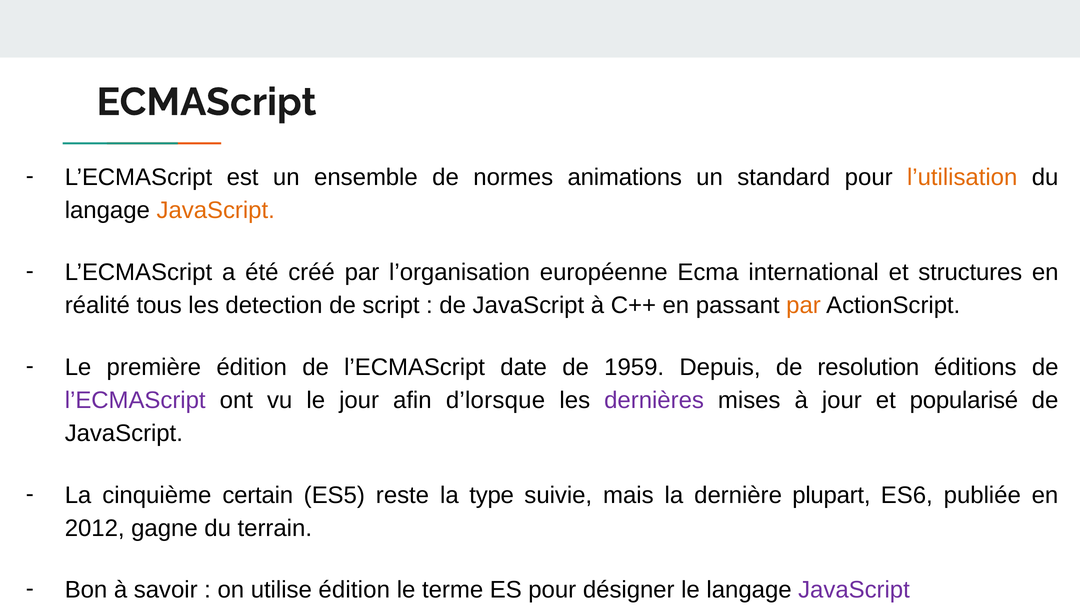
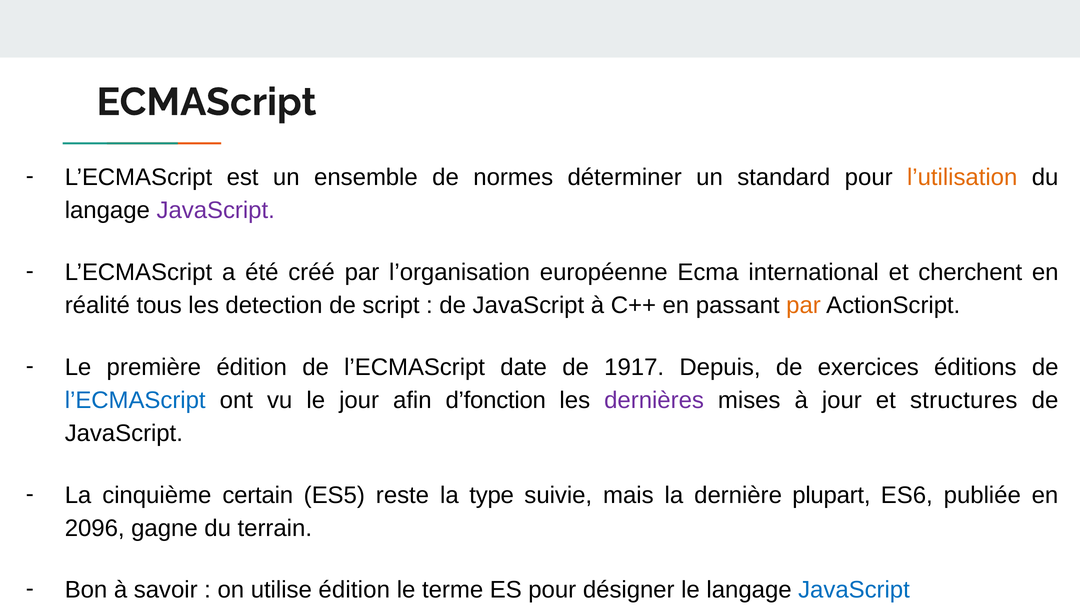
animations: animations -> déterminer
JavaScript at (216, 211) colour: orange -> purple
structures: structures -> cherchent
1959: 1959 -> 1917
resolution: resolution -> exercices
l’ECMAScript at (135, 401) colour: purple -> blue
d’lorsque: d’lorsque -> d’fonction
popularisé: popularisé -> structures
2012: 2012 -> 2096
JavaScript at (854, 590) colour: purple -> blue
